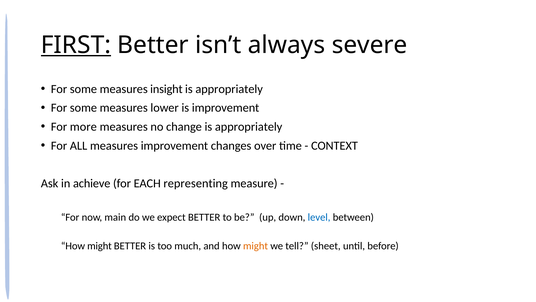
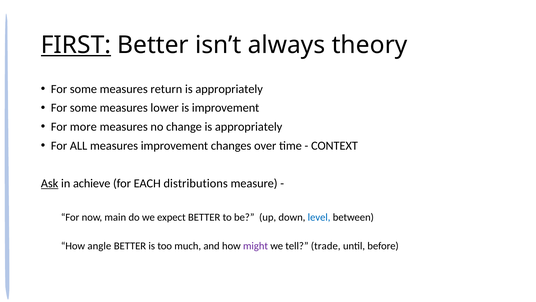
severe: severe -> theory
insight: insight -> return
Ask underline: none -> present
representing: representing -> distributions
might at (99, 246): might -> angle
might at (256, 246) colour: orange -> purple
sheet: sheet -> trade
